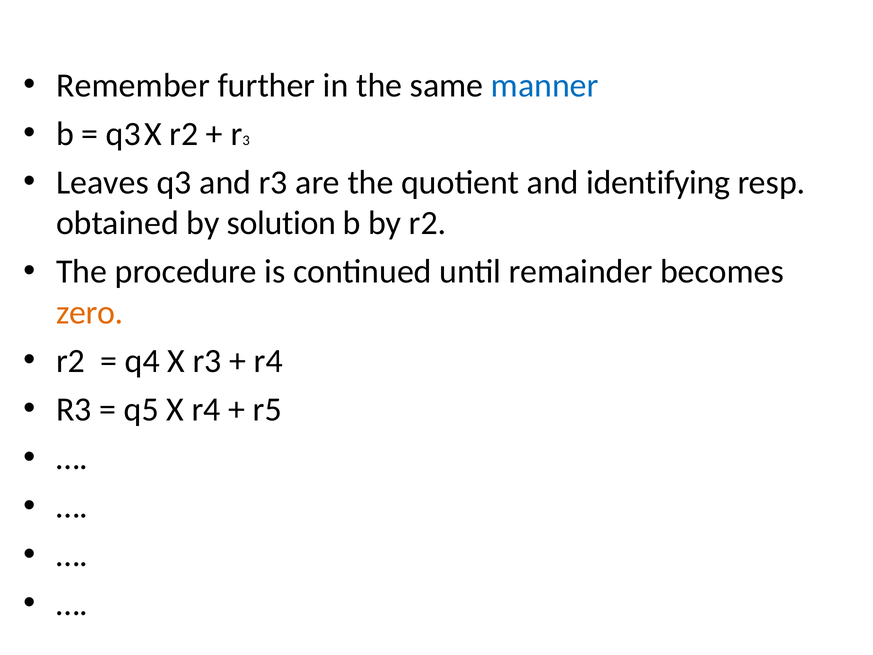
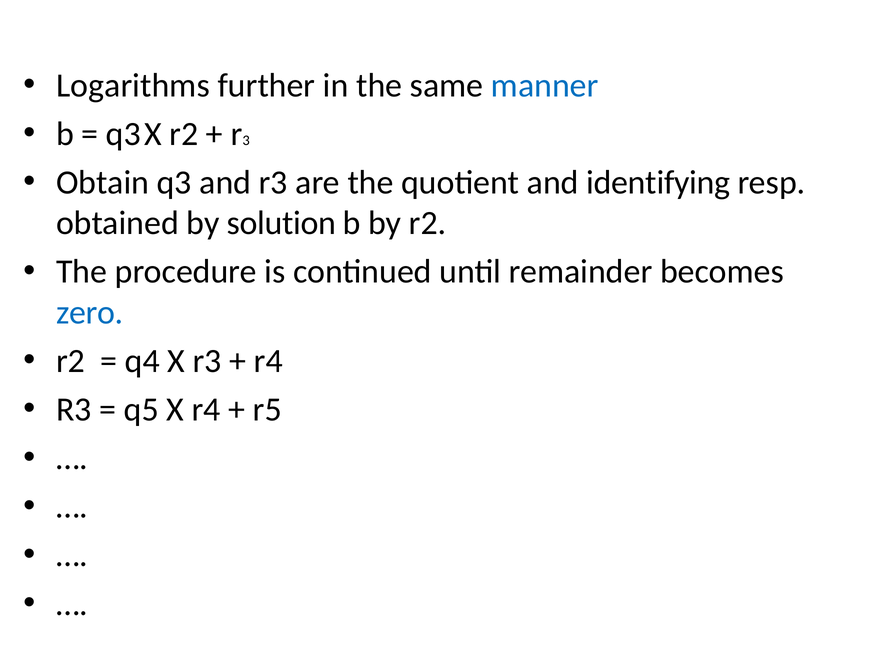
Remember: Remember -> Logarithms
Leaves: Leaves -> Obtain
zero colour: orange -> blue
